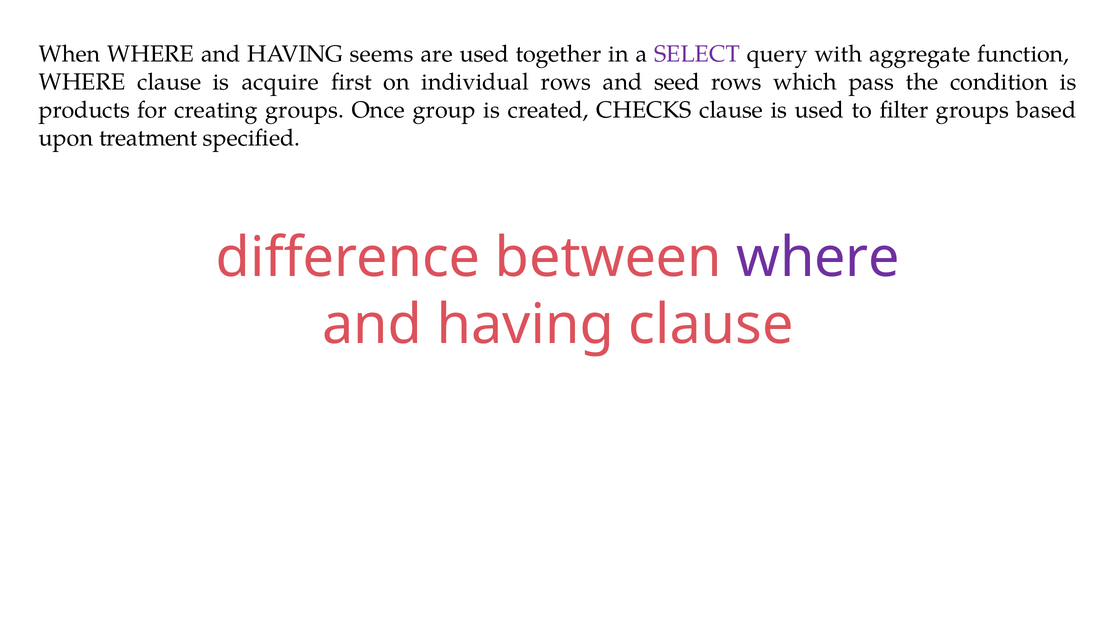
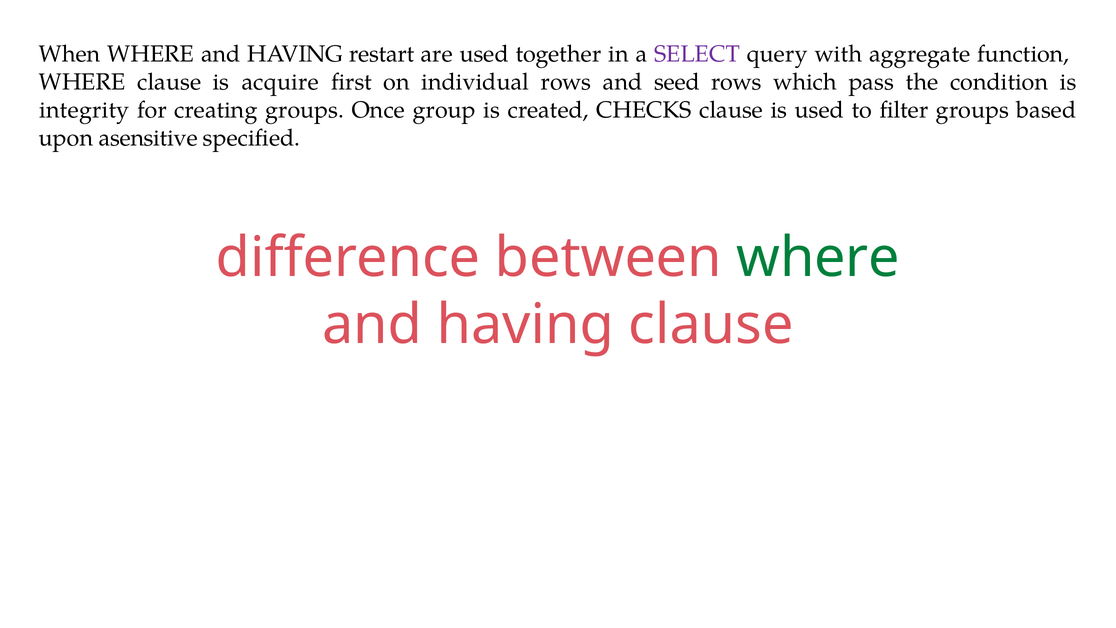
seems: seems -> restart
products: products -> integrity
treatment: treatment -> asensitive
where at (818, 258) colour: purple -> green
